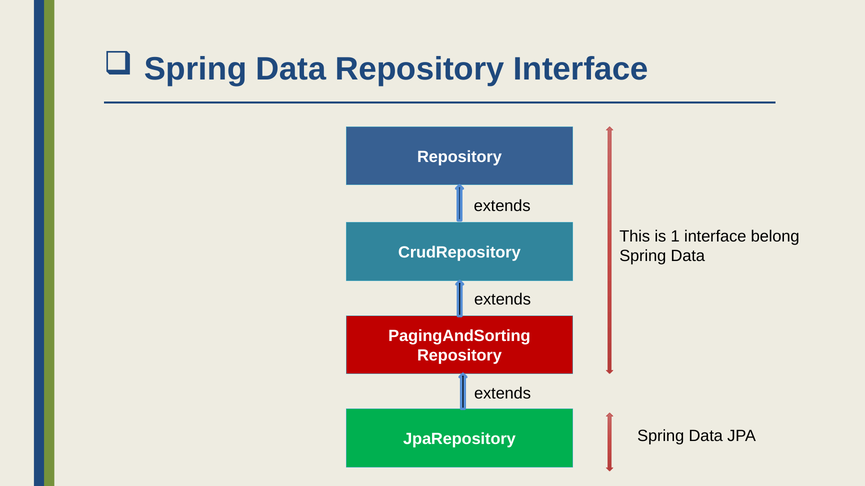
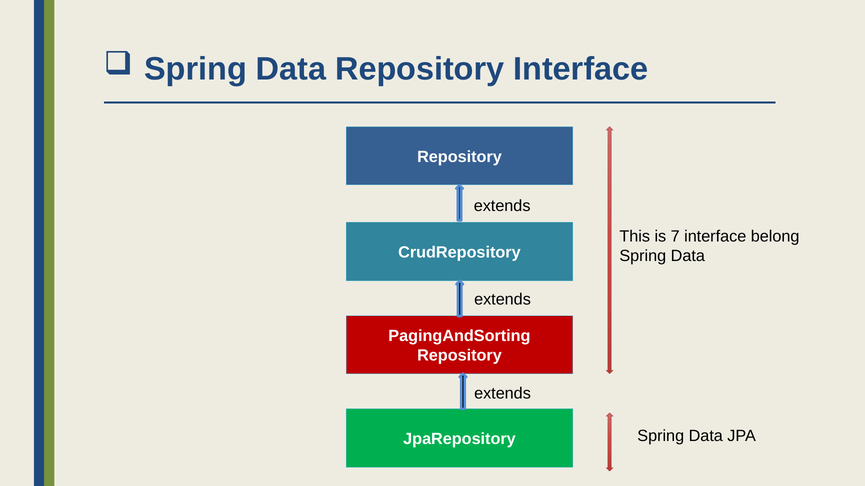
1: 1 -> 7
